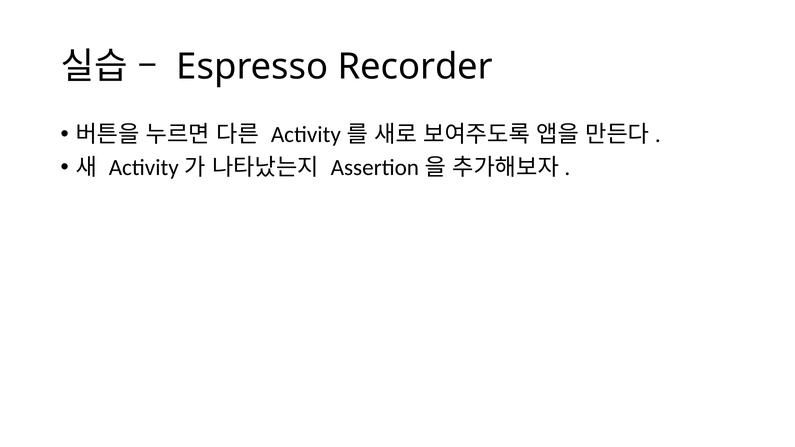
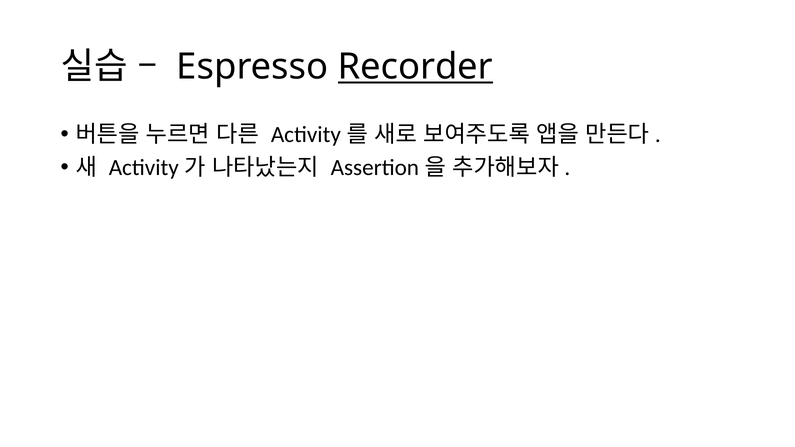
Recorder underline: none -> present
